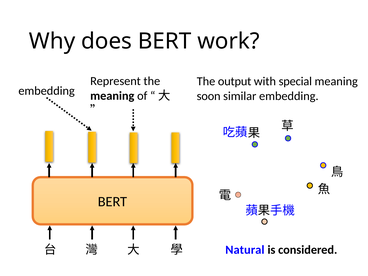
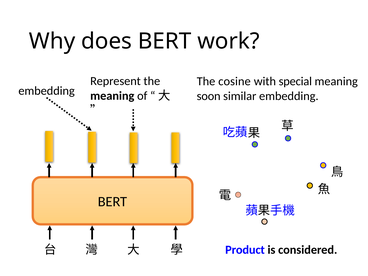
output: output -> cosine
Natural: Natural -> Product
